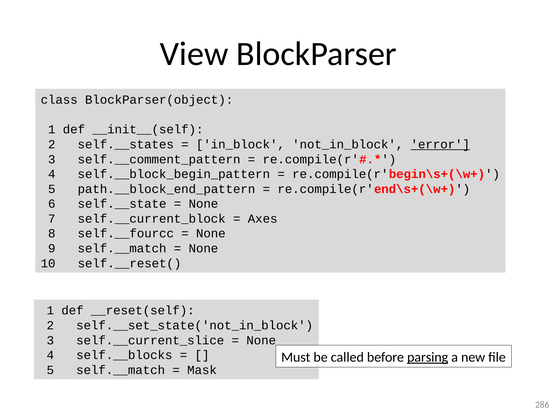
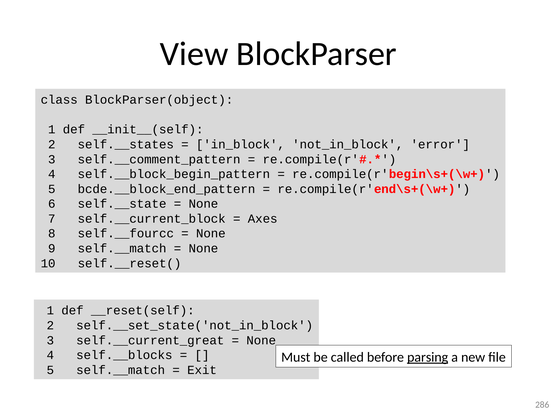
error underline: present -> none
path.__block_end_pattern: path.__block_end_pattern -> bcde.__block_end_pattern
self.__current_slice: self.__current_slice -> self.__current_great
Mask: Mask -> Exit
